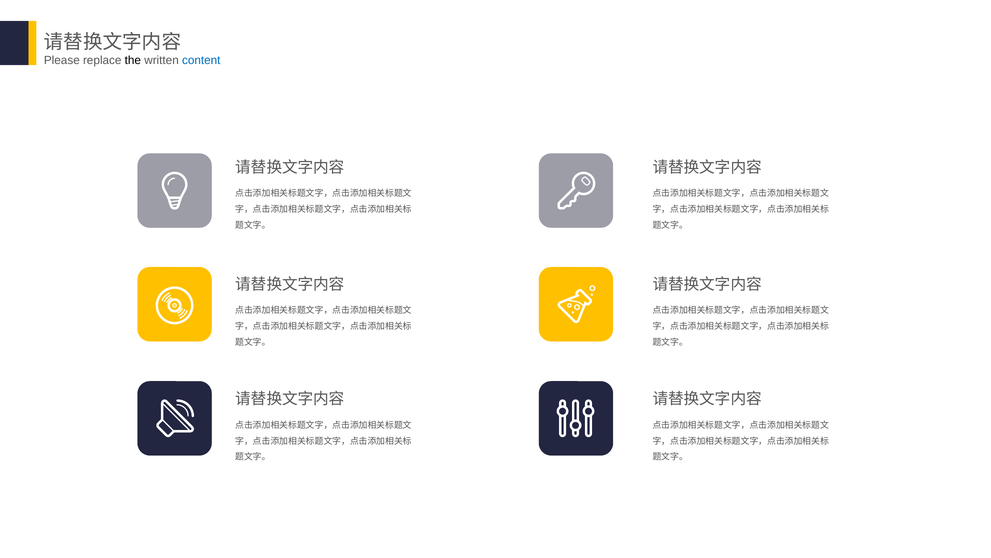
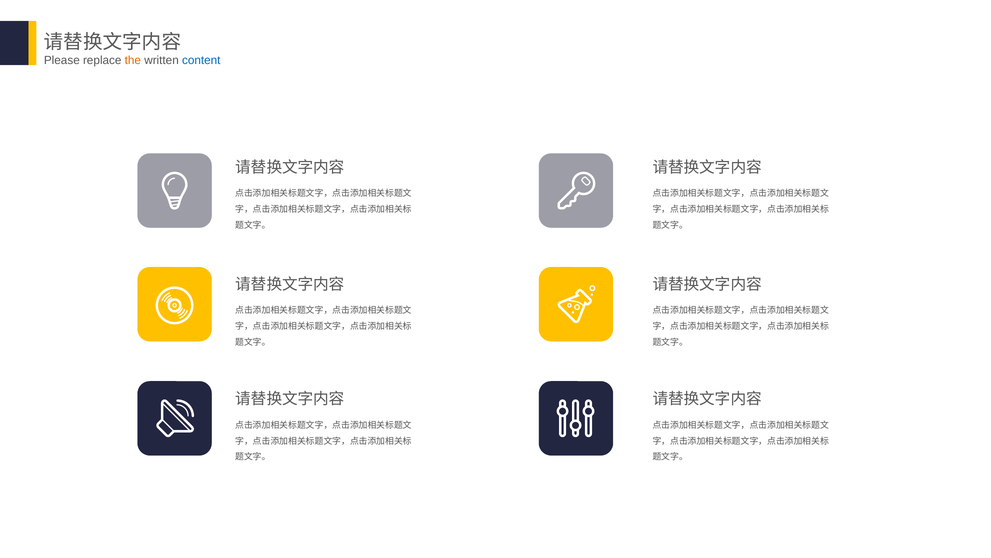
the colour: black -> orange
